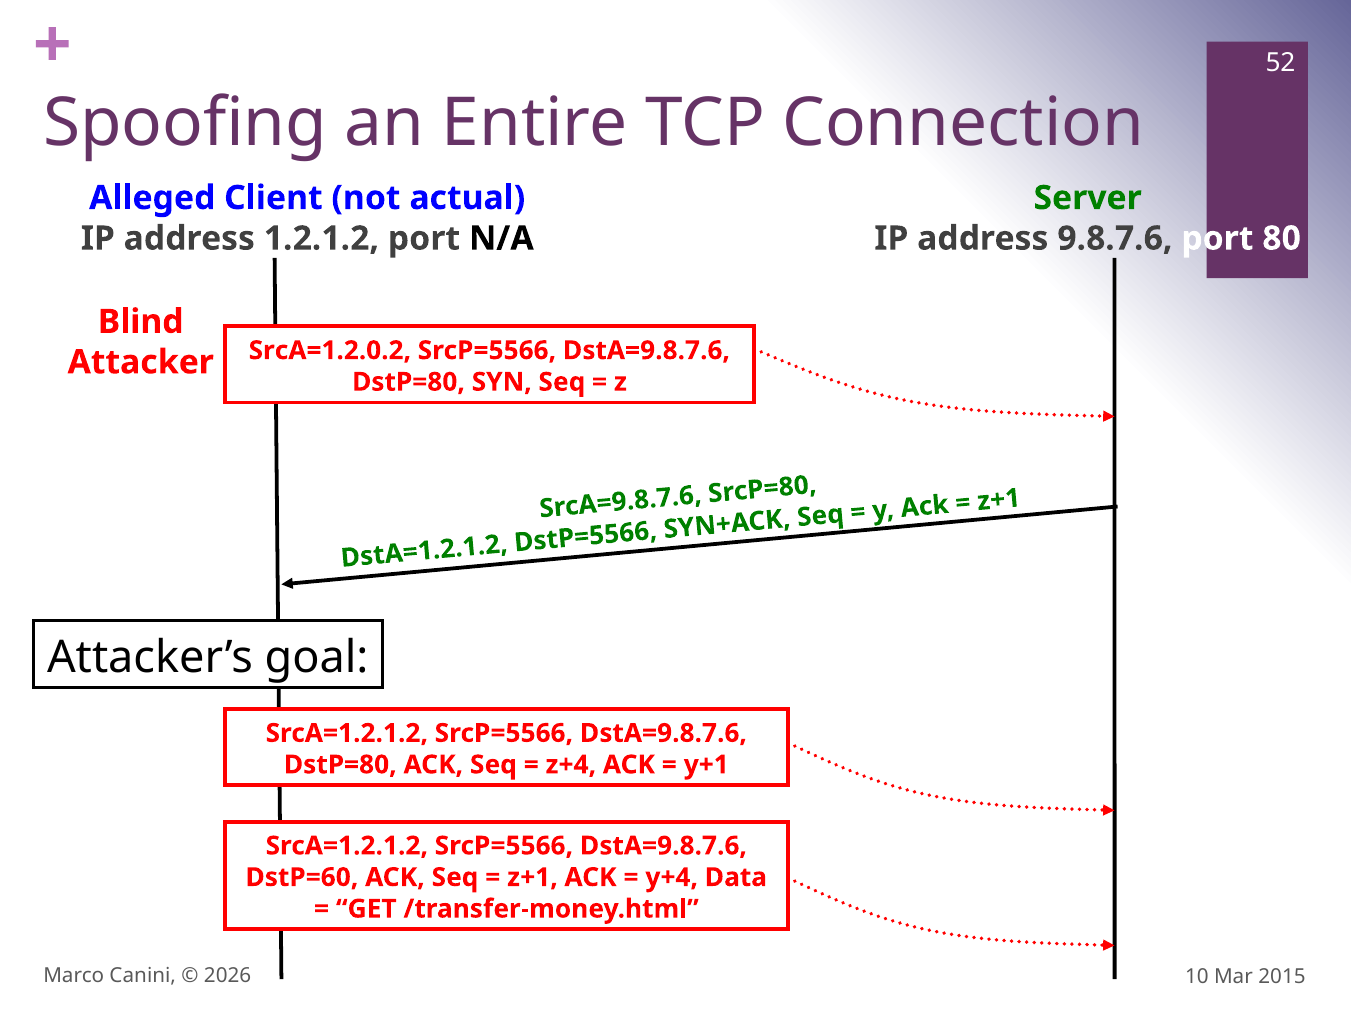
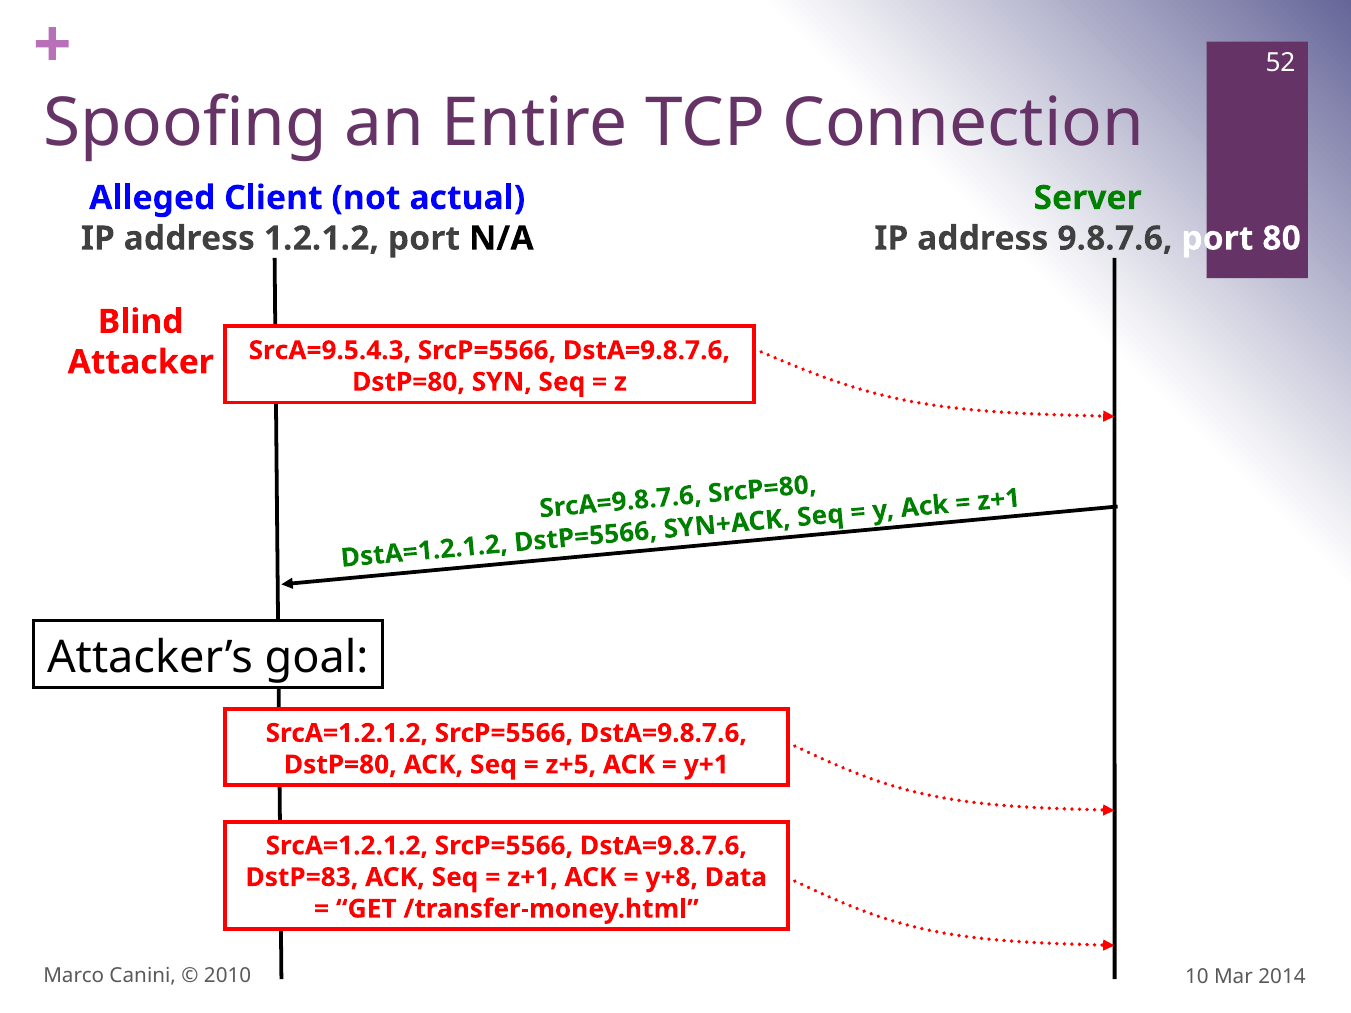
SrcA=1.2.0.2: SrcA=1.2.0.2 -> SrcA=9.5.4.3
z+4: z+4 -> z+5
DstP=60: DstP=60 -> DstP=83
y+4: y+4 -> y+8
2026: 2026 -> 2010
2015: 2015 -> 2014
